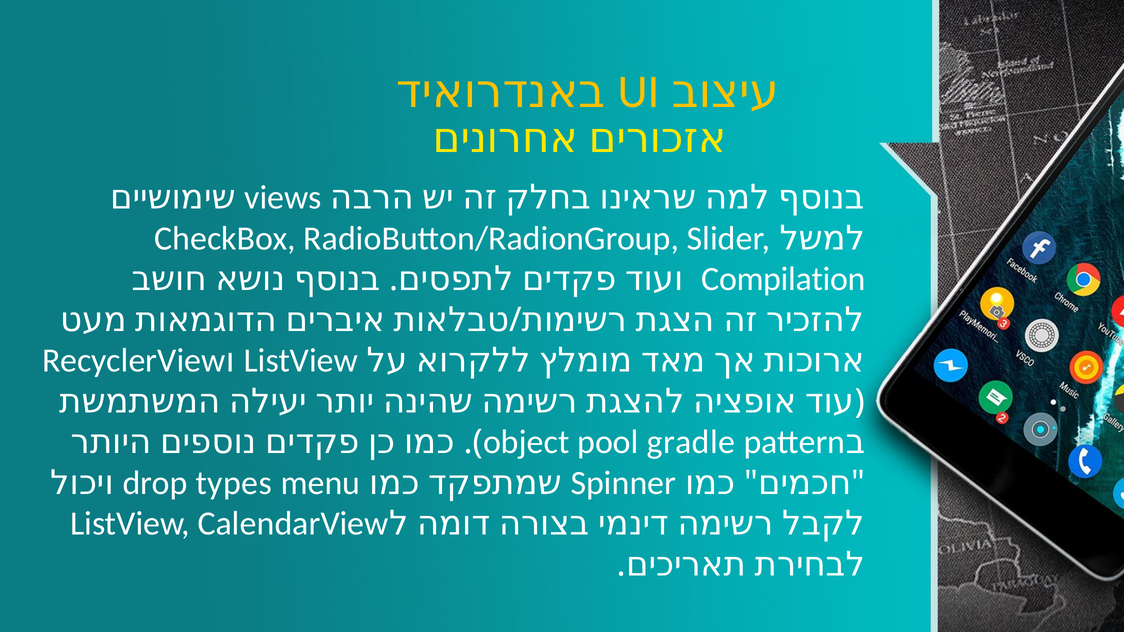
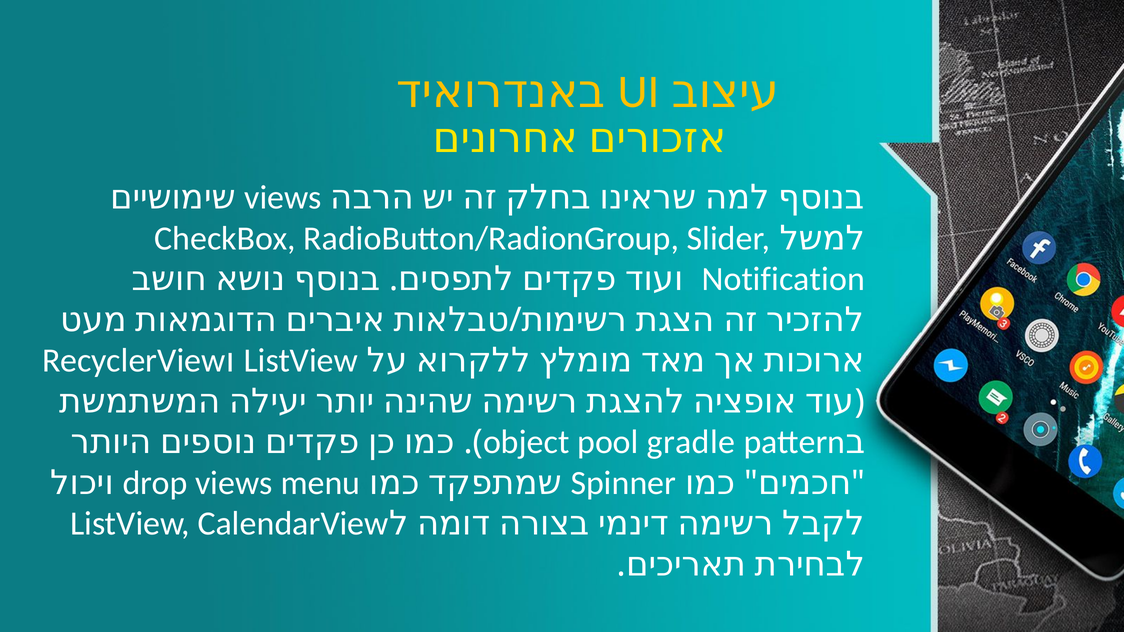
Compilation: Compilation -> Notification
drop types: types -> views
